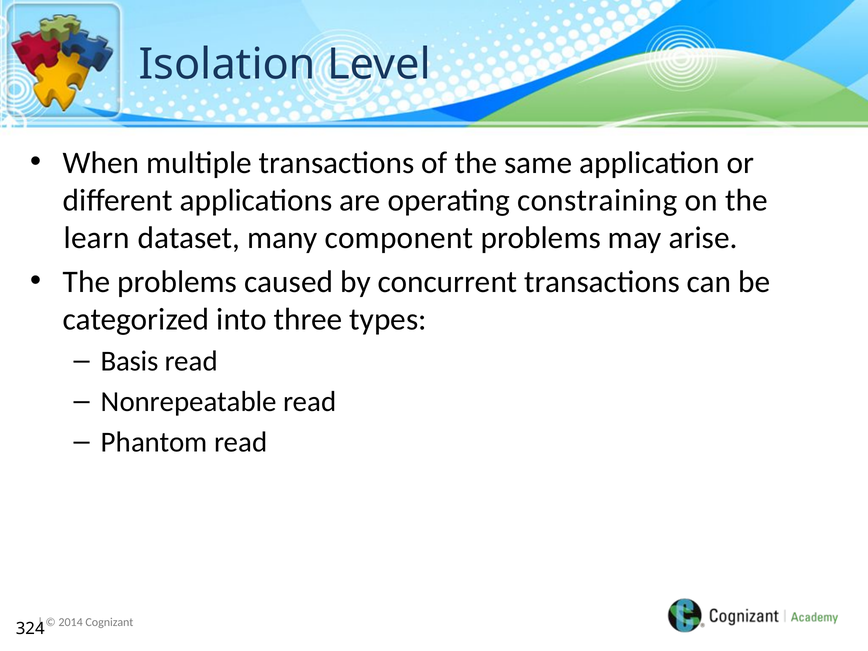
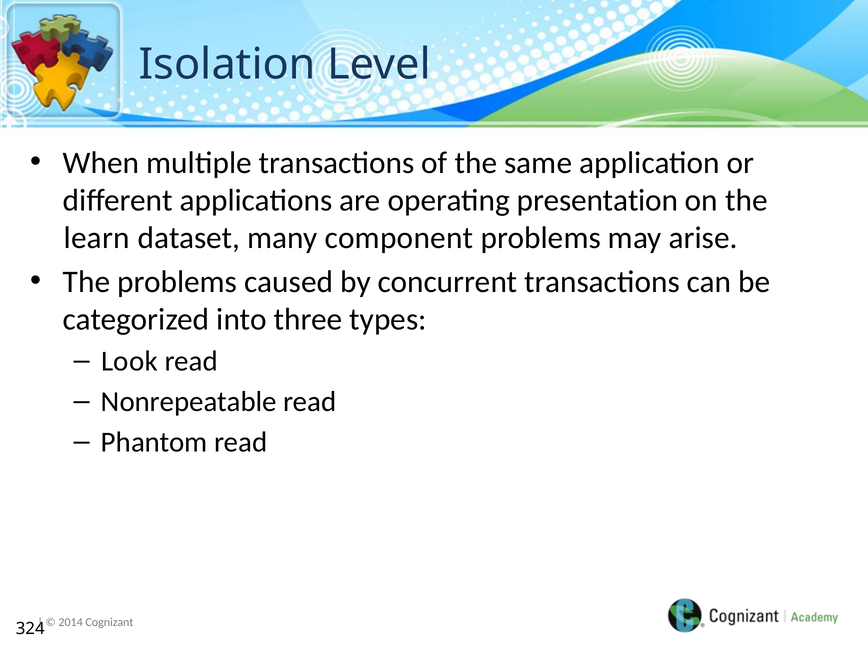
constraining: constraining -> presentation
Basis: Basis -> Look
